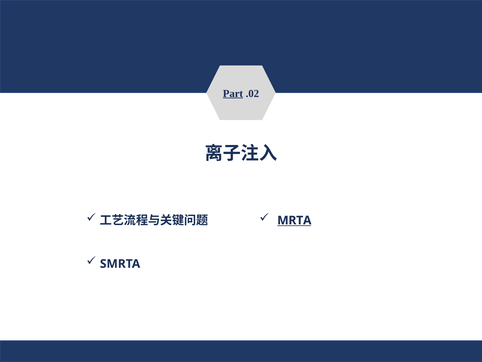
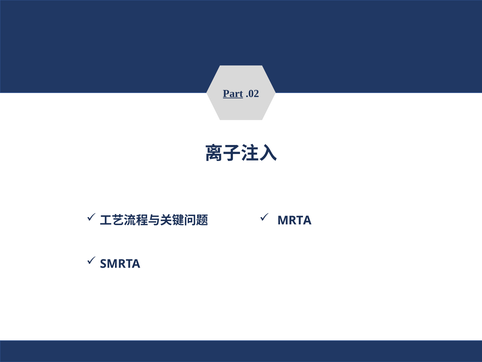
MRTA underline: present -> none
